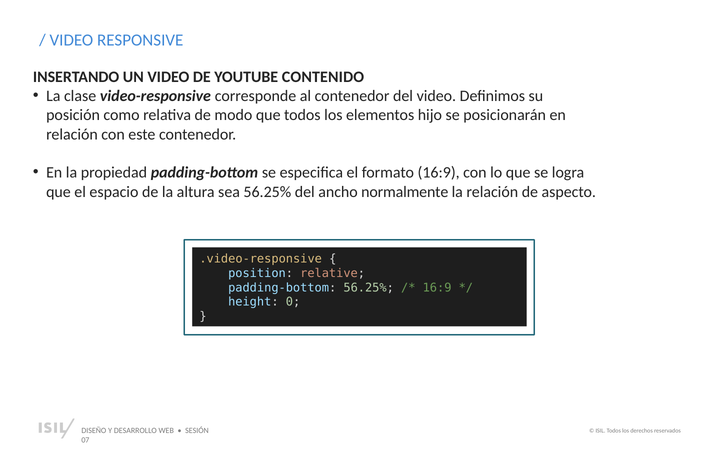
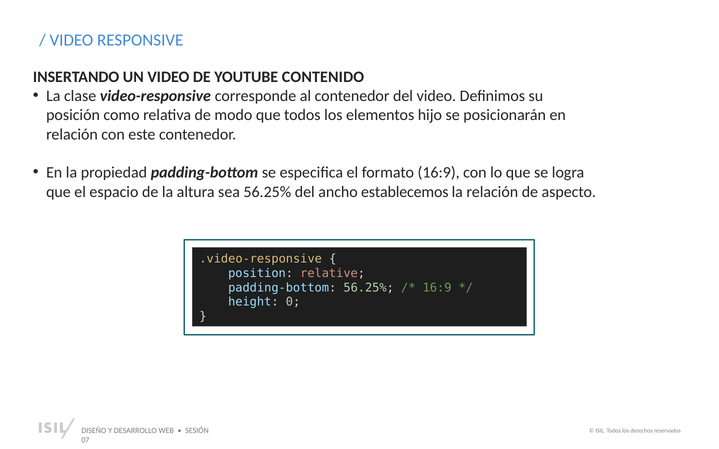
normalmente: normalmente -> establecemos
